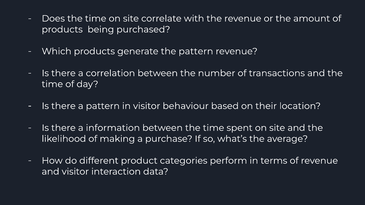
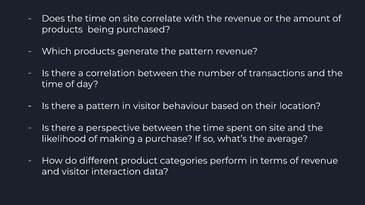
information: information -> perspective
